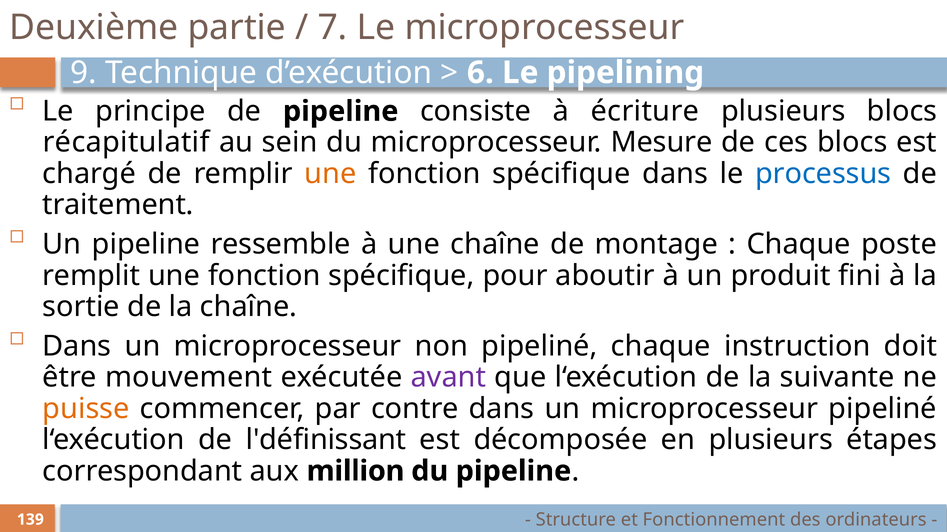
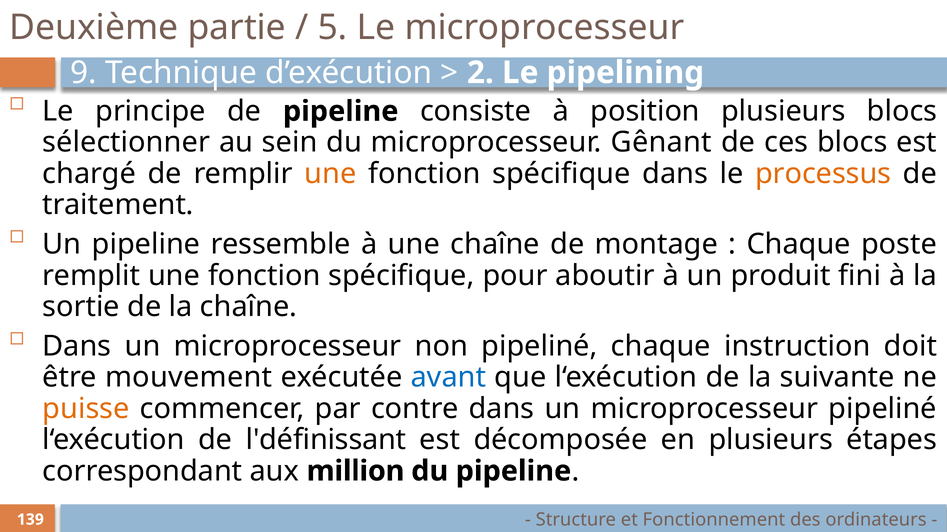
7: 7 -> 5
6: 6 -> 2
écriture: écriture -> position
récapitulatif: récapitulatif -> sélectionner
Mesure: Mesure -> Gênant
processus colour: blue -> orange
avant colour: purple -> blue
